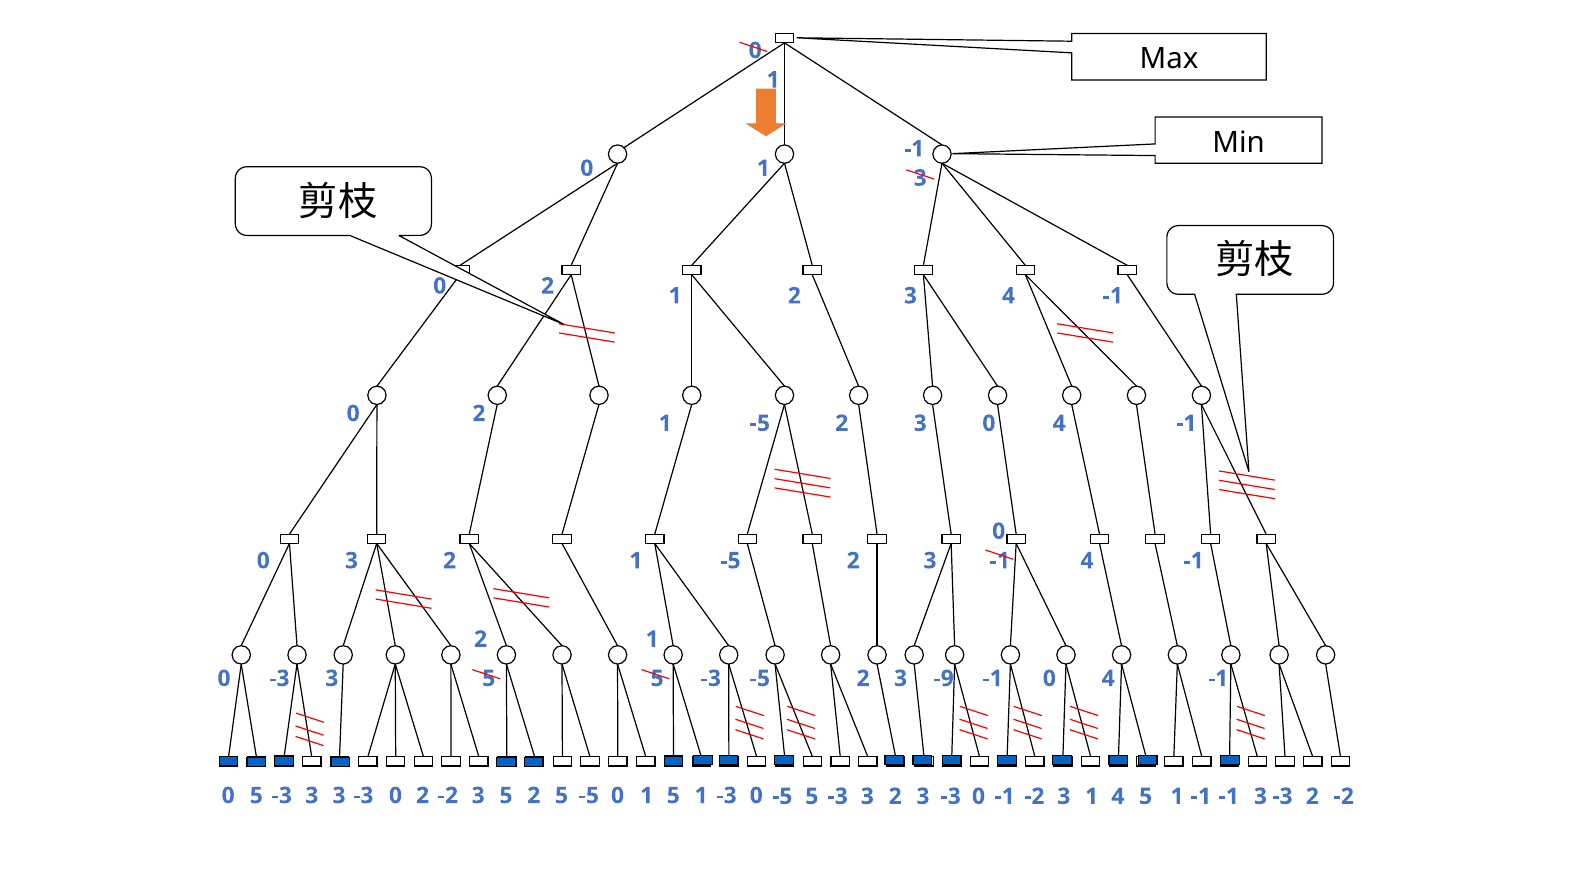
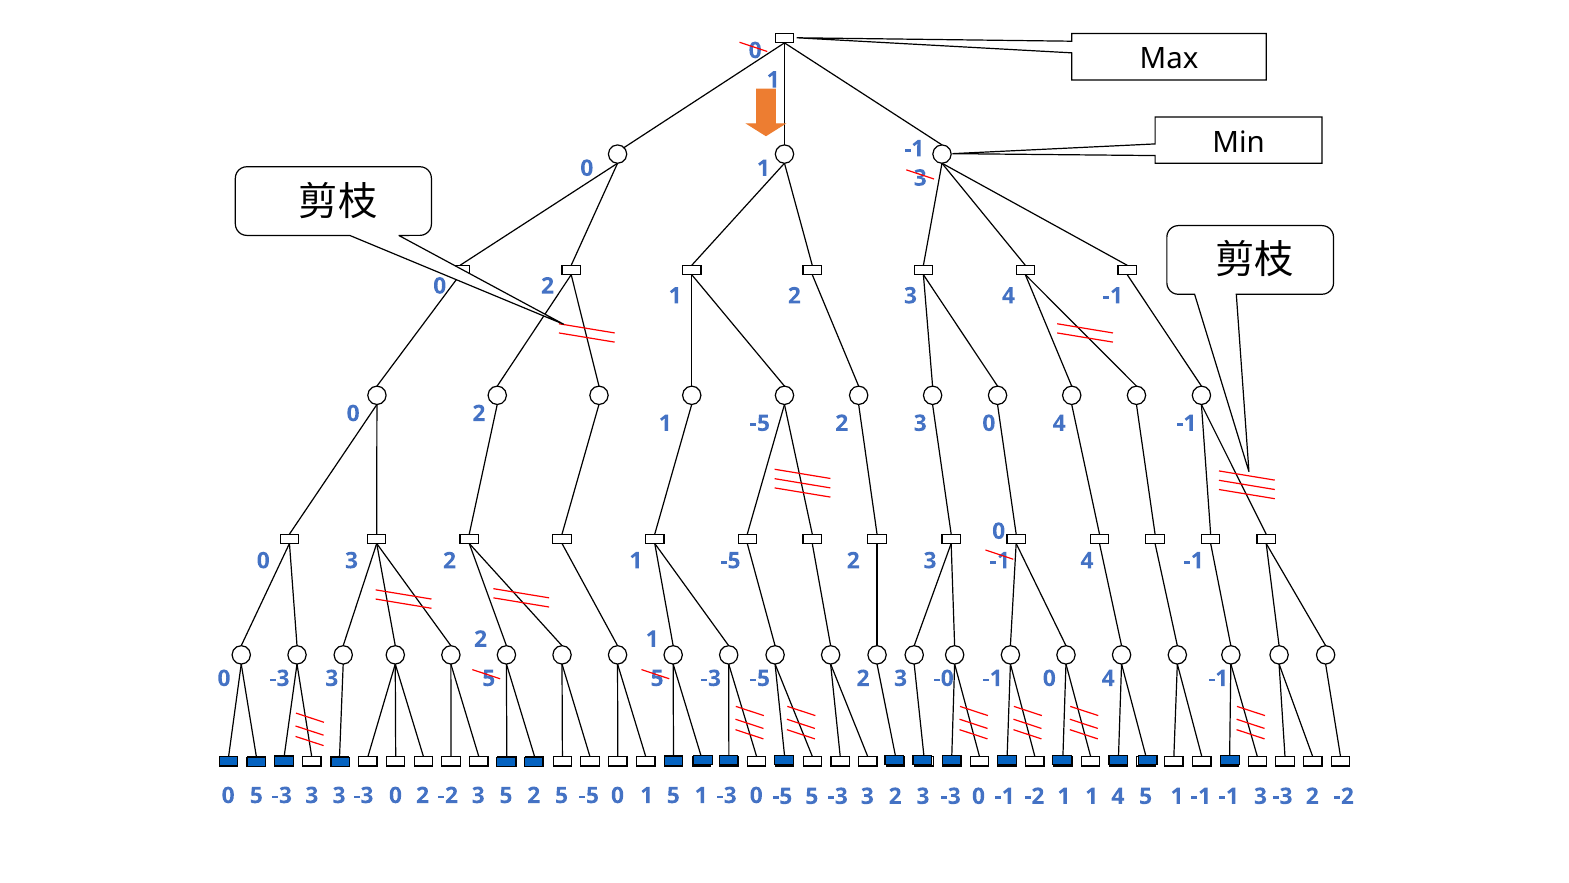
-9: -9 -> -0
-1 -2 3: 3 -> 1
